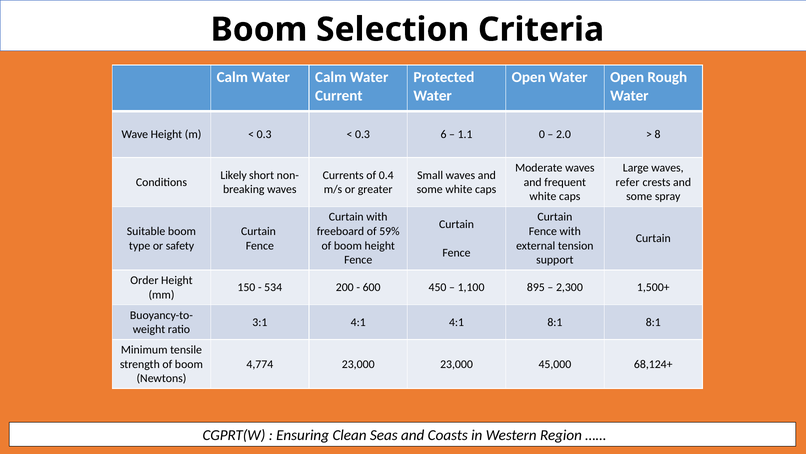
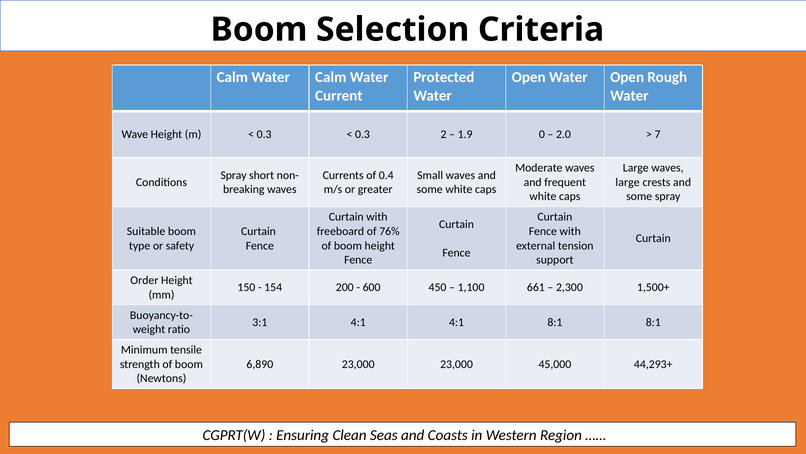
6: 6 -> 2
1.1: 1.1 -> 1.9
8: 8 -> 7
Likely at (234, 175): Likely -> Spray
refer at (628, 182): refer -> large
59%: 59% -> 76%
534: 534 -> 154
895: 895 -> 661
4,774: 4,774 -> 6,890
68,124+: 68,124+ -> 44,293+
